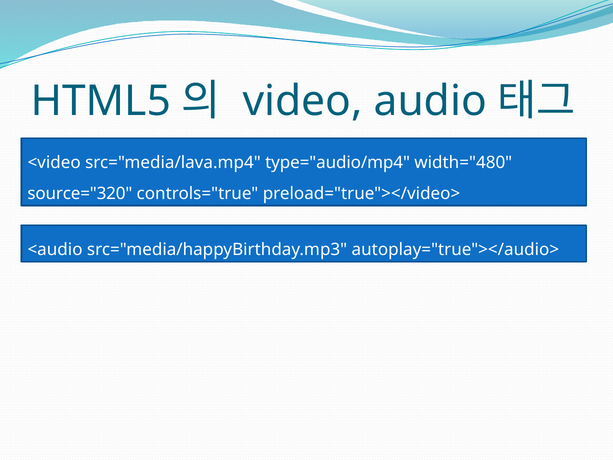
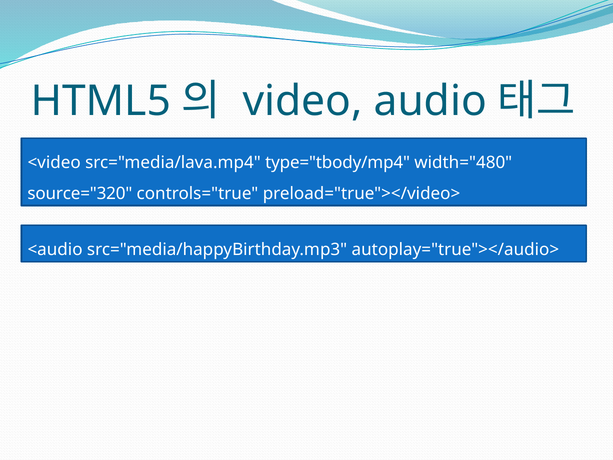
type="audio/mp4: type="audio/mp4 -> type="tbody/mp4
